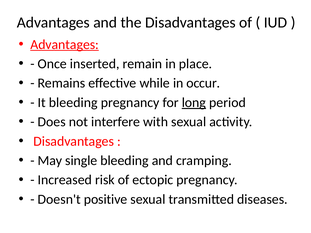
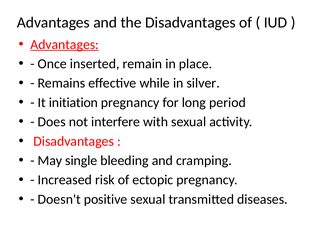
occur: occur -> silver
It bleeding: bleeding -> initiation
long underline: present -> none
